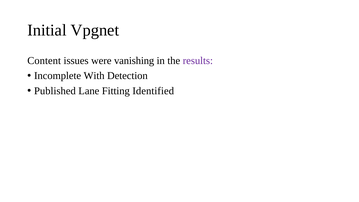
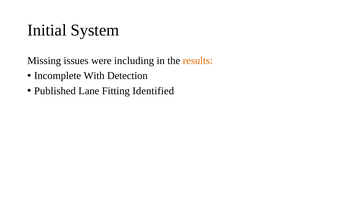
Vpgnet: Vpgnet -> System
Content: Content -> Missing
vanishing: vanishing -> including
results colour: purple -> orange
